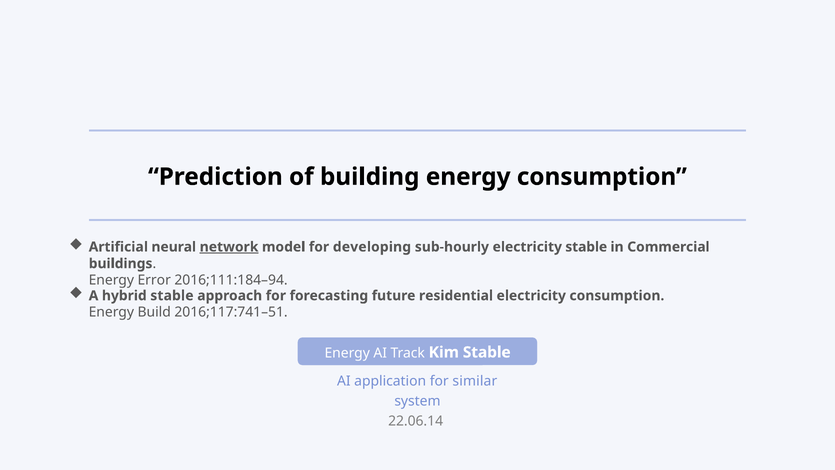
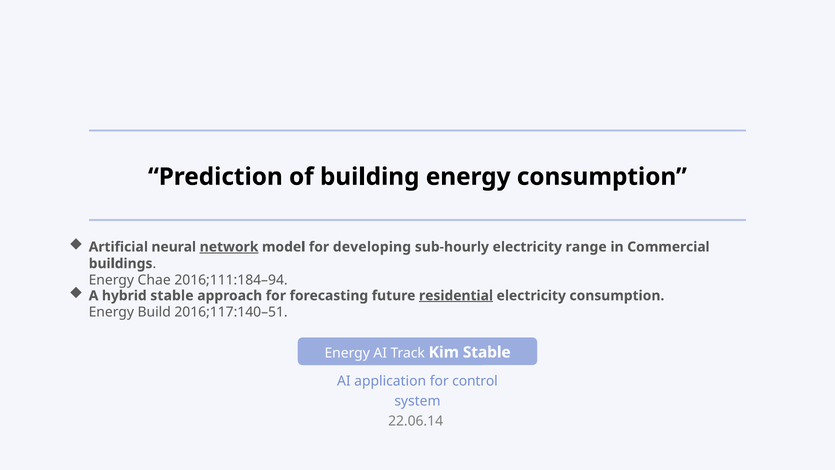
electricity stable: stable -> range
Error: Error -> Chae
residential underline: none -> present
2016;117:741–51: 2016;117:741–51 -> 2016;117:140–51
similar: similar -> control
